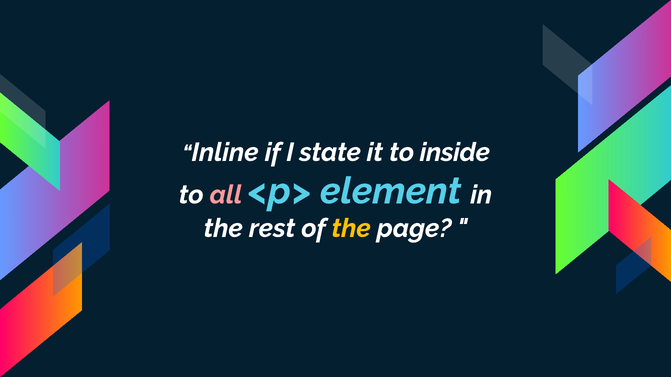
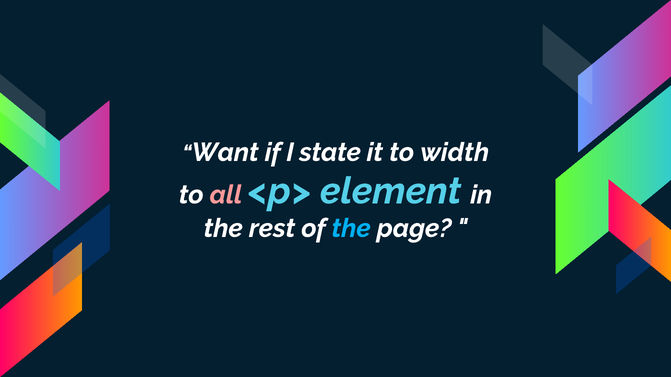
Inline: Inline -> Want
inside: inside -> width
the at (351, 229) colour: yellow -> light blue
